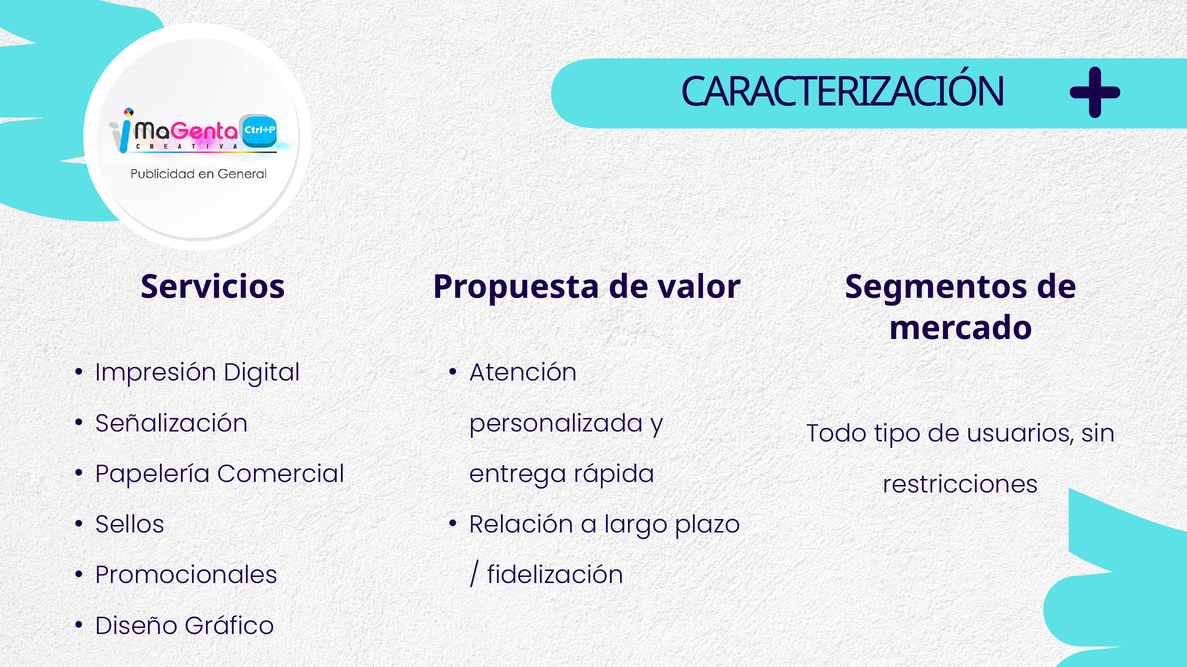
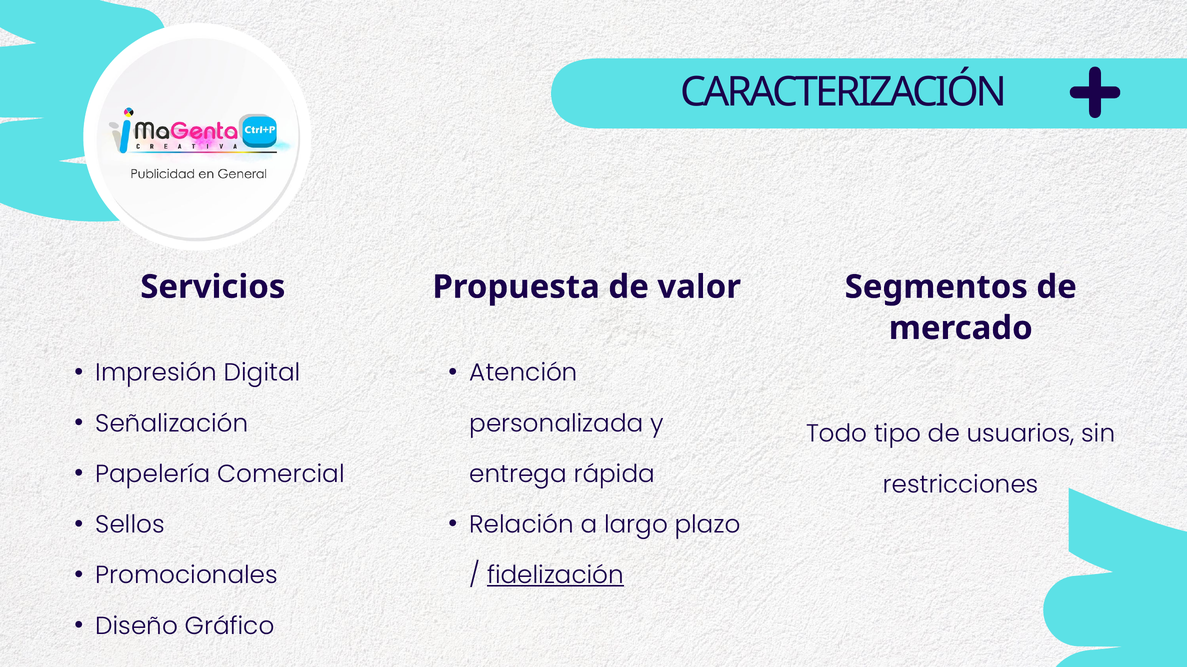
fidelización underline: none -> present
